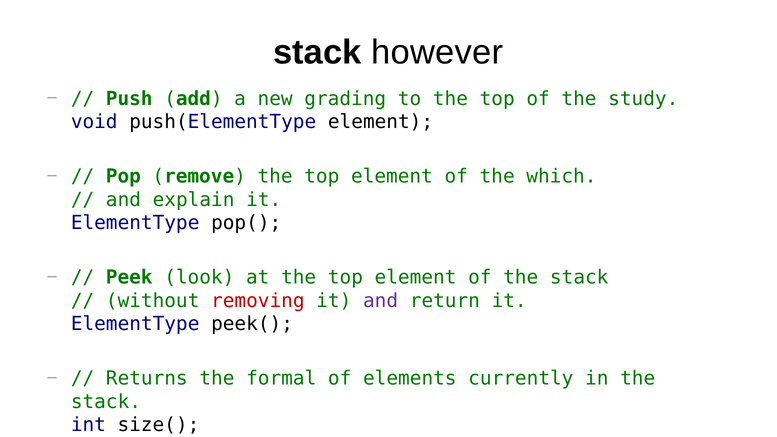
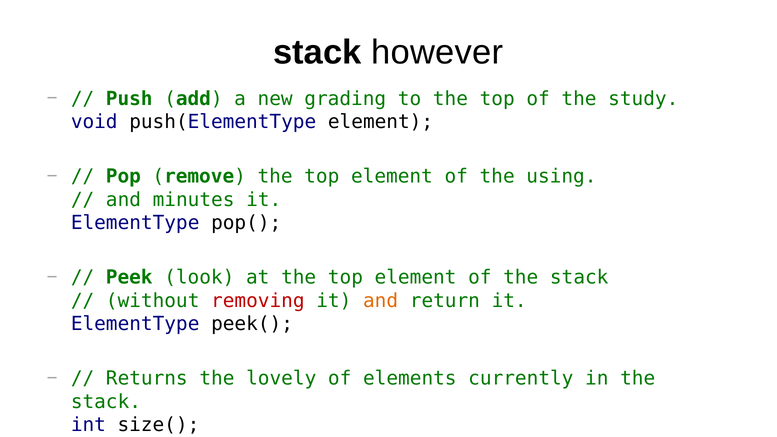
which: which -> using
explain: explain -> minutes
and at (381, 301) colour: purple -> orange
formal: formal -> lovely
